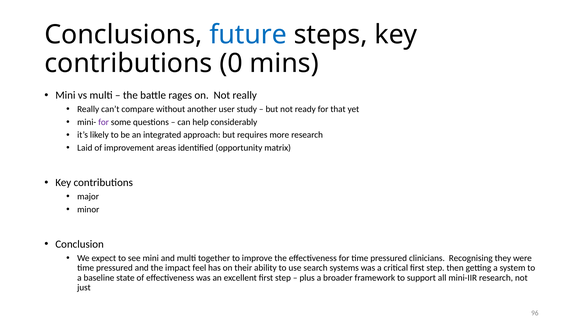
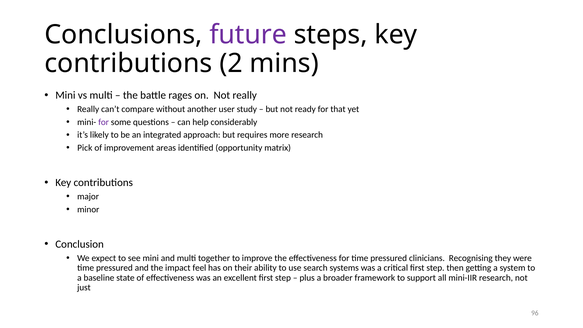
future colour: blue -> purple
0: 0 -> 2
Laid: Laid -> Pick
